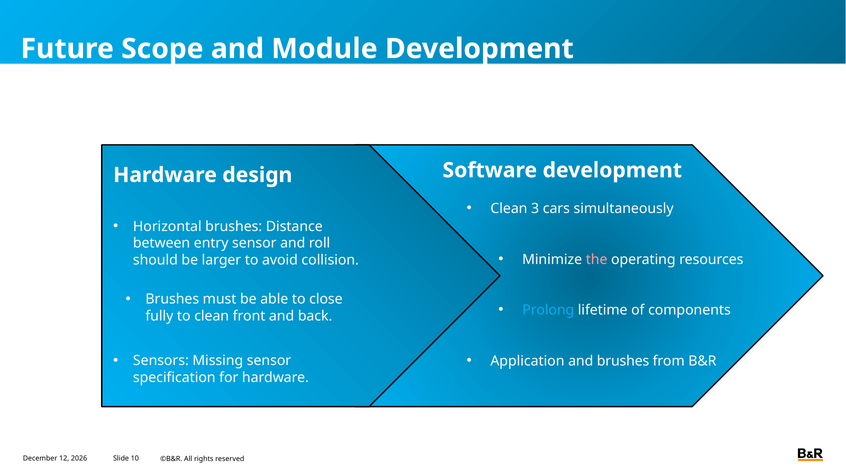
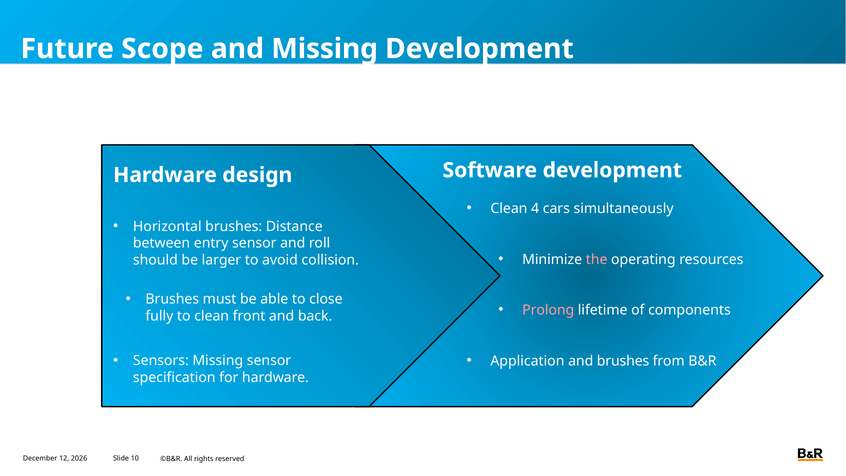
and Module: Module -> Missing
3: 3 -> 4
Prolong colour: light blue -> pink
